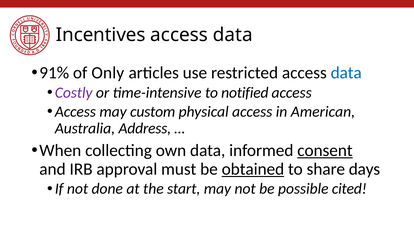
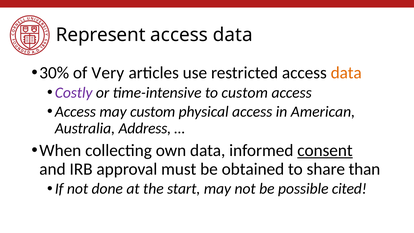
Incentives: Incentives -> Represent
91%: 91% -> 30%
Only: Only -> Very
data at (346, 73) colour: blue -> orange
to notified: notified -> custom
obtained underline: present -> none
days: days -> than
